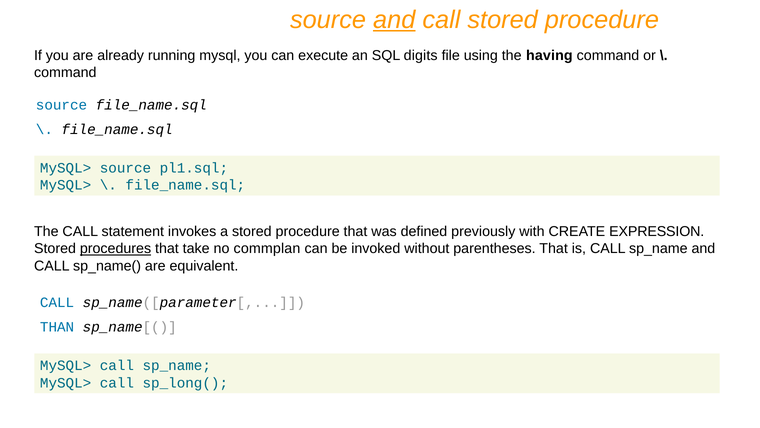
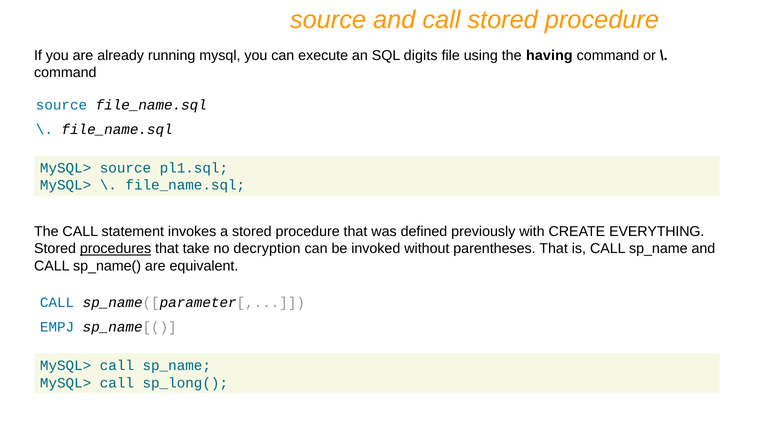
and at (394, 20) underline: present -> none
EXPRESSION: EXPRESSION -> EVERYTHING
commplan: commplan -> decryption
THAN: THAN -> EMPJ
